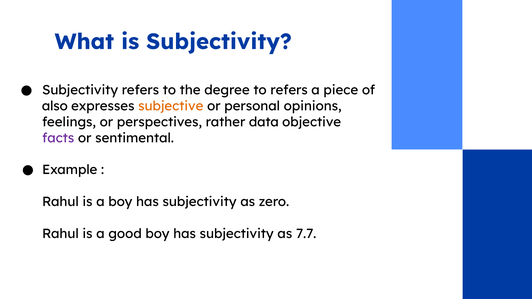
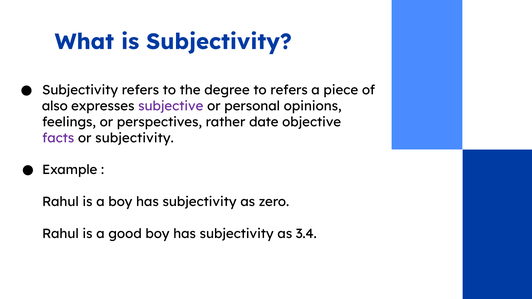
subjective colour: orange -> purple
data: data -> date
or sentimental: sentimental -> subjectivity
7.7: 7.7 -> 3.4
